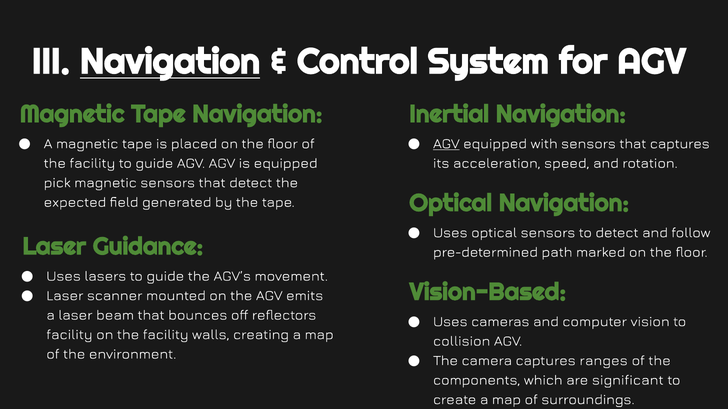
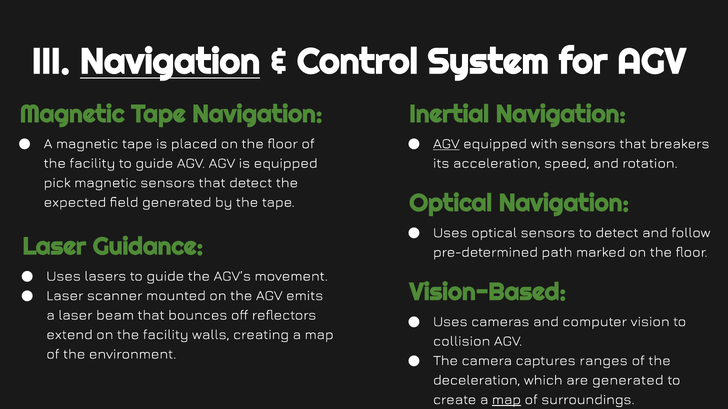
that captures: captures -> breakers
facility at (69, 335): facility -> extend
components: components -> deceleration
are significant: significant -> generated
map at (506, 400) underline: none -> present
